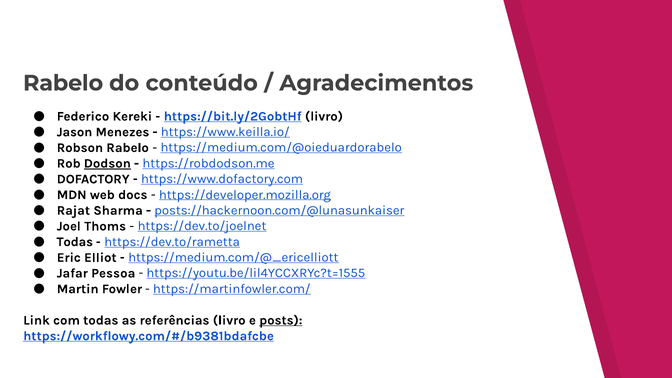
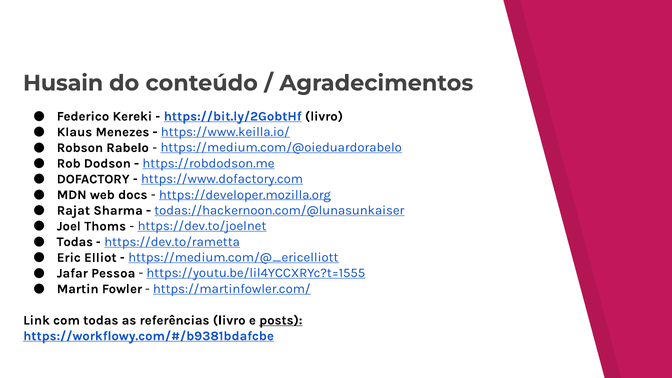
Rabelo at (63, 83): Rabelo -> Husain
Jason: Jason -> Klaus
Dodson underline: present -> none
posts://hackernoon.com/@lunasunkaiser: posts://hackernoon.com/@lunasunkaiser -> todas://hackernoon.com/@lunasunkaiser
